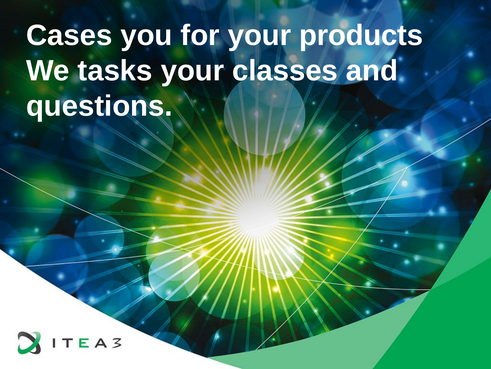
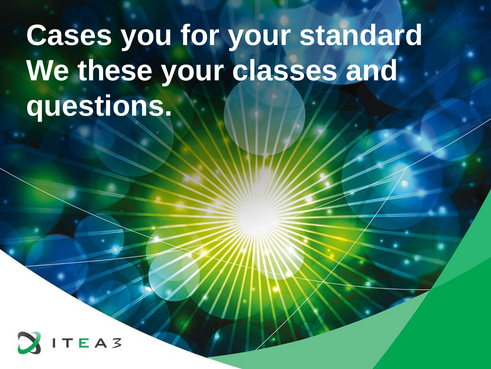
products: products -> standard
tasks: tasks -> these
